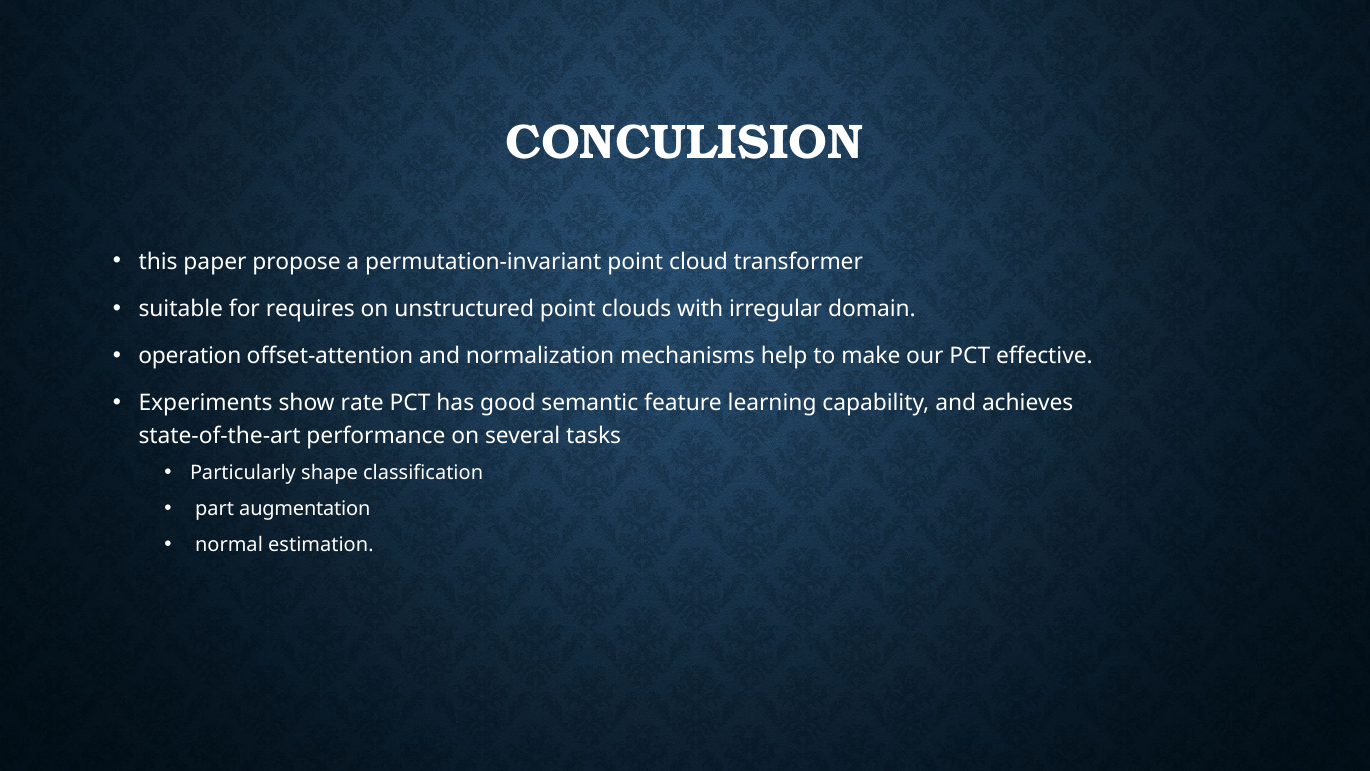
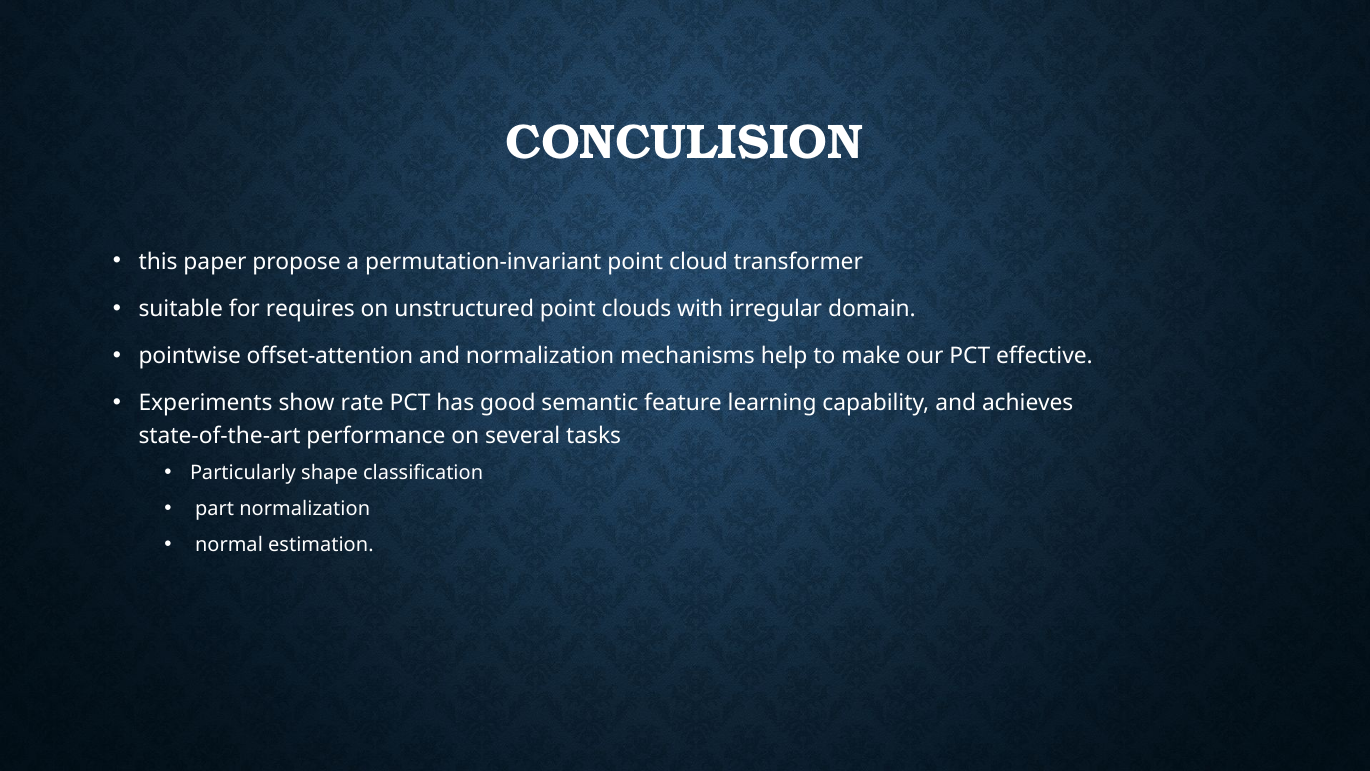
operation: operation -> pointwise
part augmentation: augmentation -> normalization
